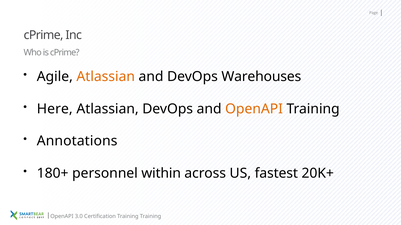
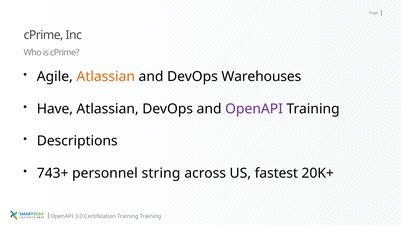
Here: Here -> Have
OpenAPI at (254, 109) colour: orange -> purple
Annotations: Annotations -> Descriptions
180+: 180+ -> 743+
within: within -> string
